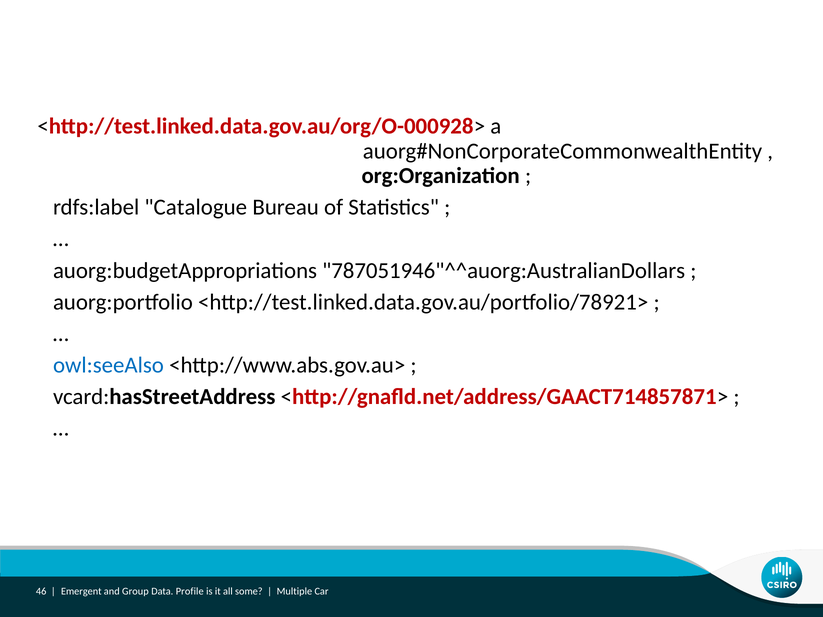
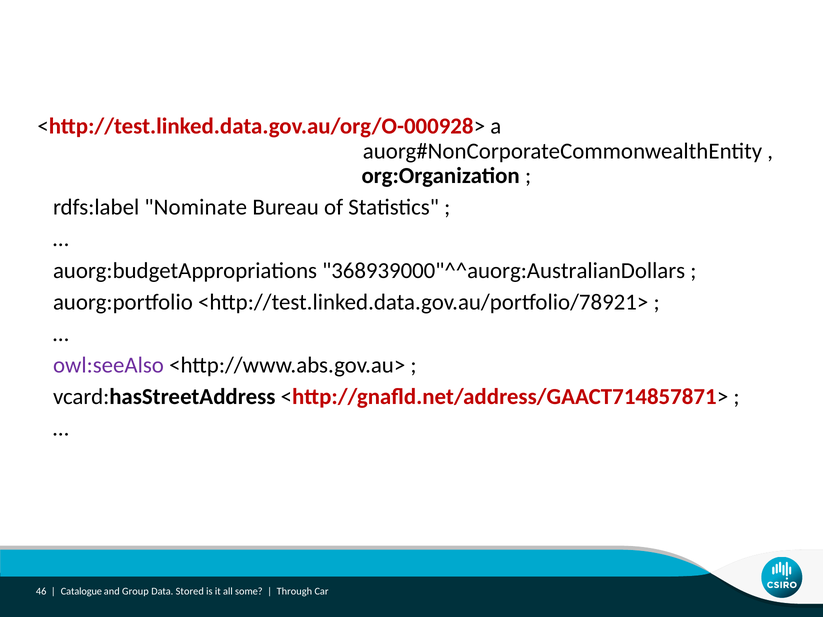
Catalogue: Catalogue -> Nominate
787051946"^^auorg:AustralianDollars: 787051946"^^auorg:AustralianDollars -> 368939000"^^auorg:AustralianDollars
owl:seeAlso colour: blue -> purple
Emergent: Emergent -> Catalogue
Profile: Profile -> Stored
Multiple: Multiple -> Through
